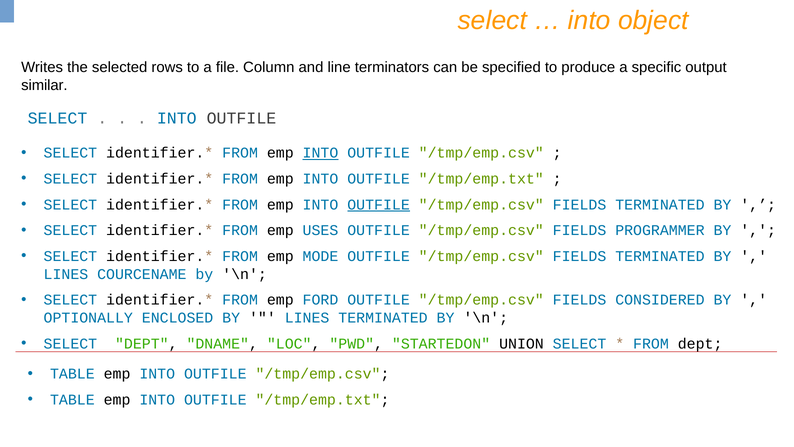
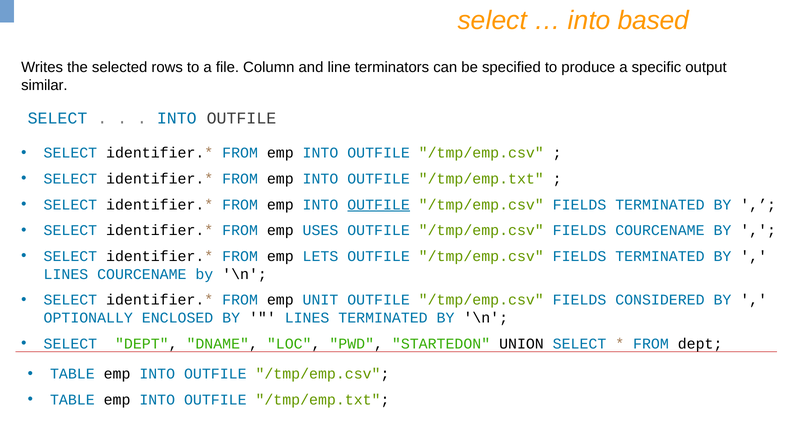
object: object -> based
INTO at (320, 153) underline: present -> none
FIELDS PROGRAMMER: PROGRAMMER -> COURCENAME
MODE: MODE -> LETS
FORD: FORD -> UNIT
